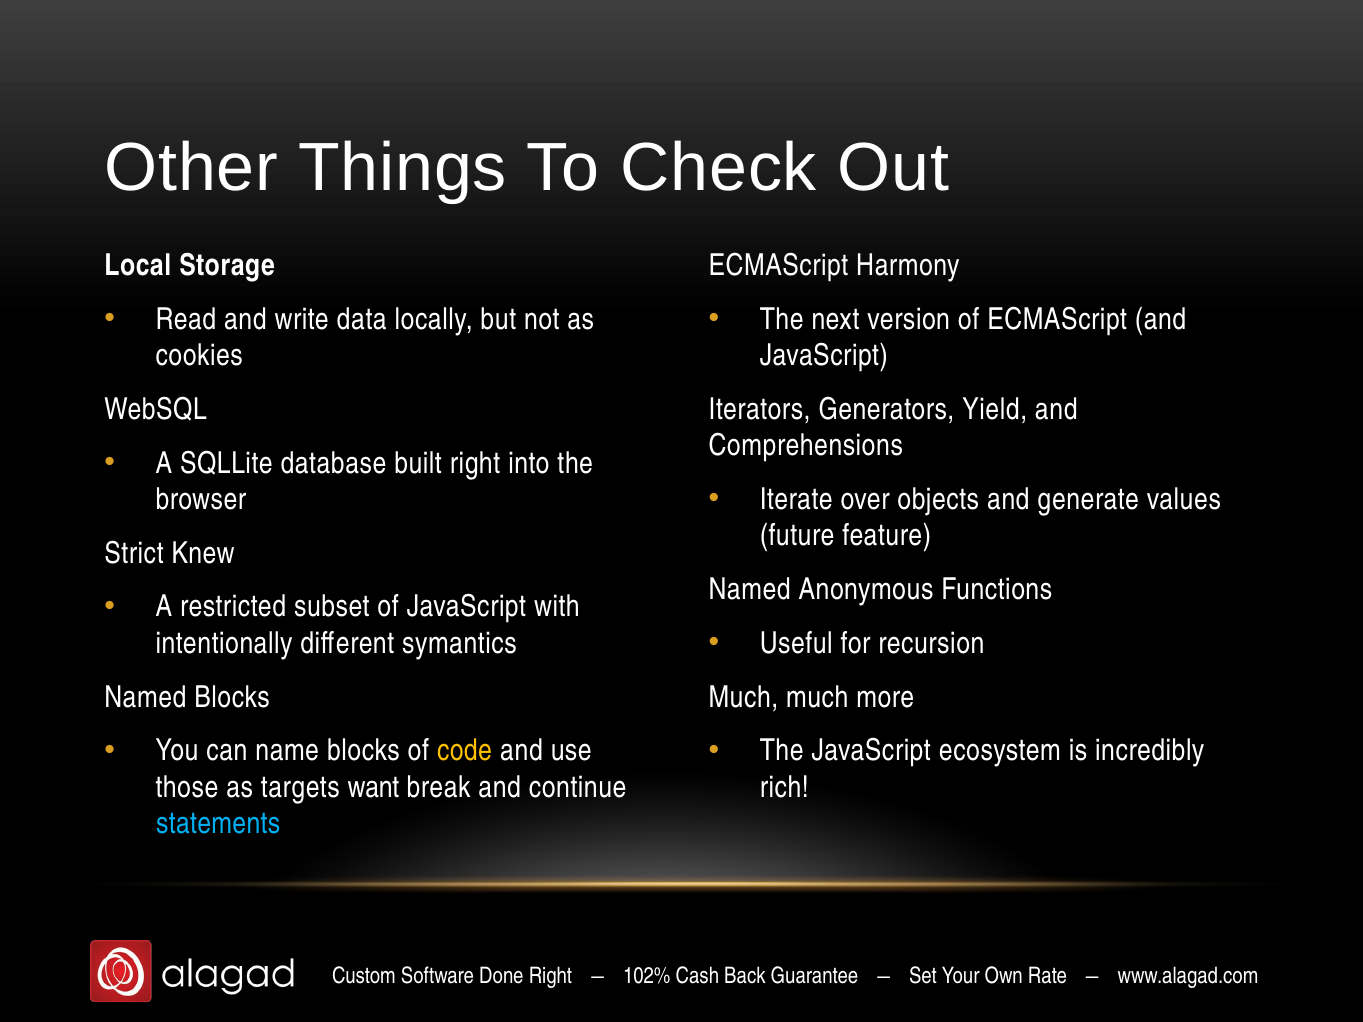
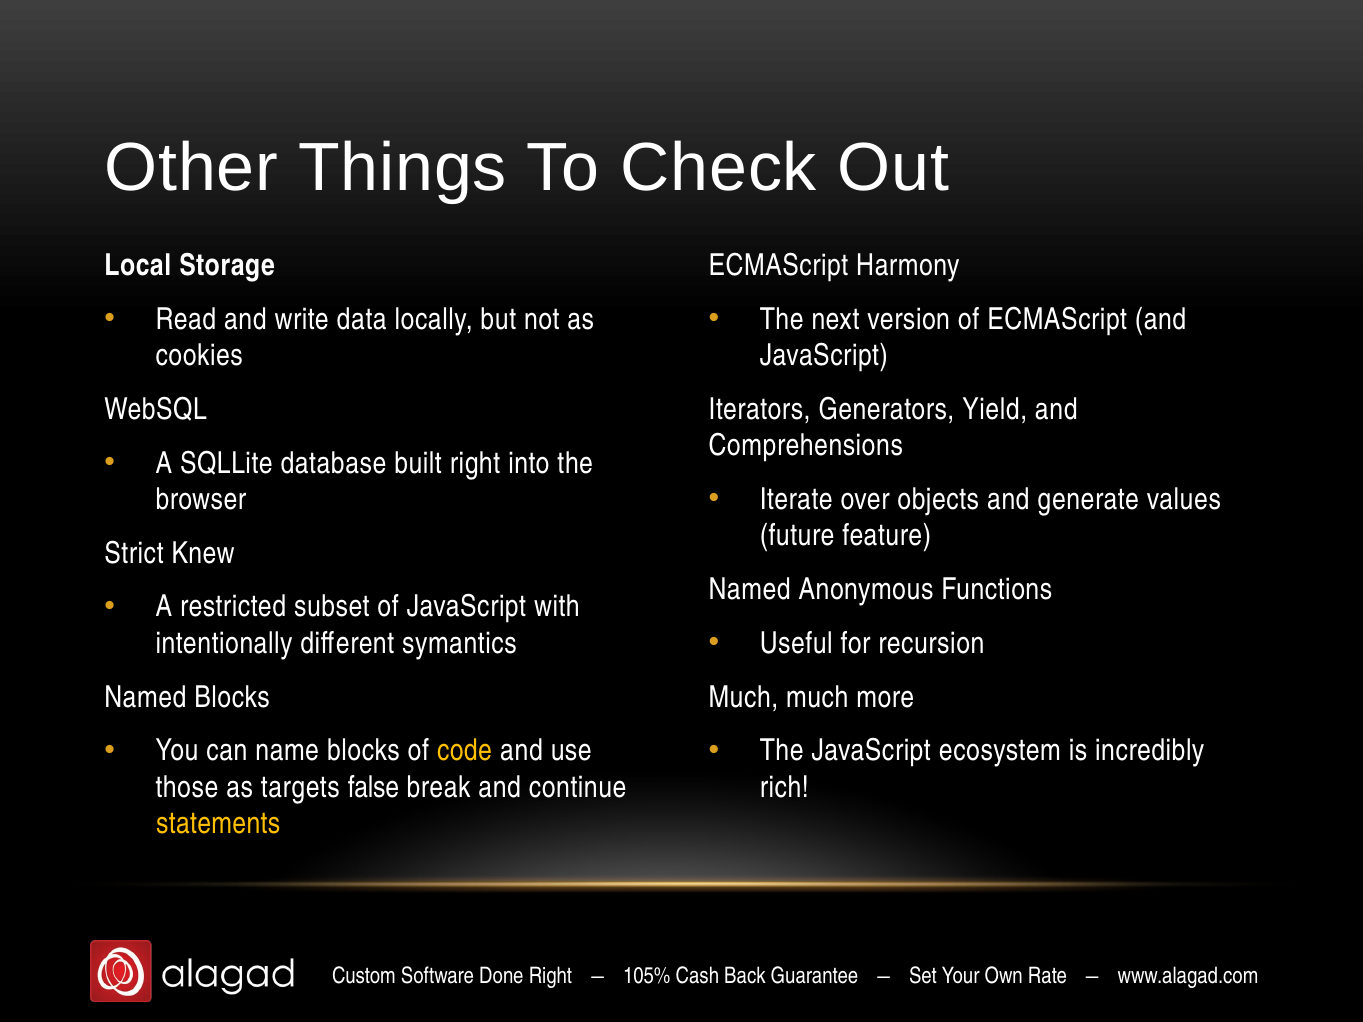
want: want -> false
statements colour: light blue -> yellow
102%: 102% -> 105%
